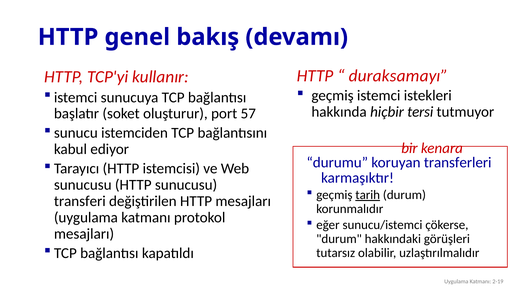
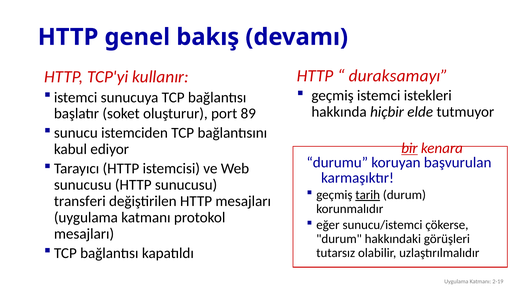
tersi: tersi -> elde
57: 57 -> 89
bir underline: none -> present
transferleri: transferleri -> başvurulan
